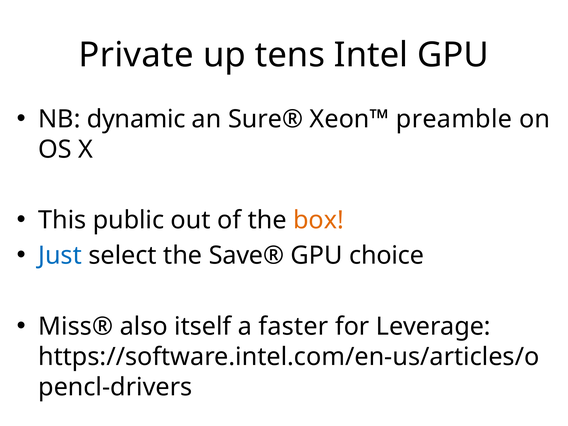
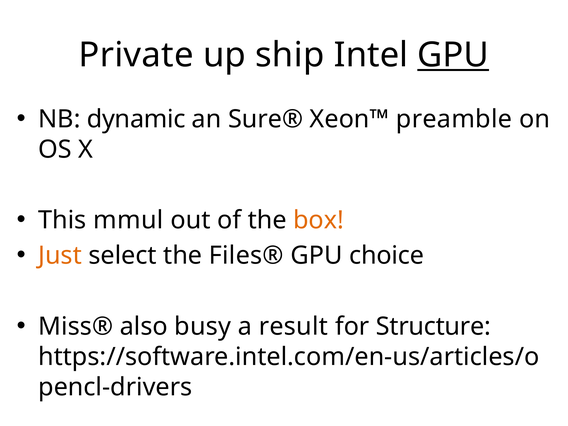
tens: tens -> ship
GPU at (453, 55) underline: none -> present
public: public -> mmul
Just colour: blue -> orange
Save®: Save® -> Files®
itself: itself -> busy
faster: faster -> result
Leverage: Leverage -> Structure
